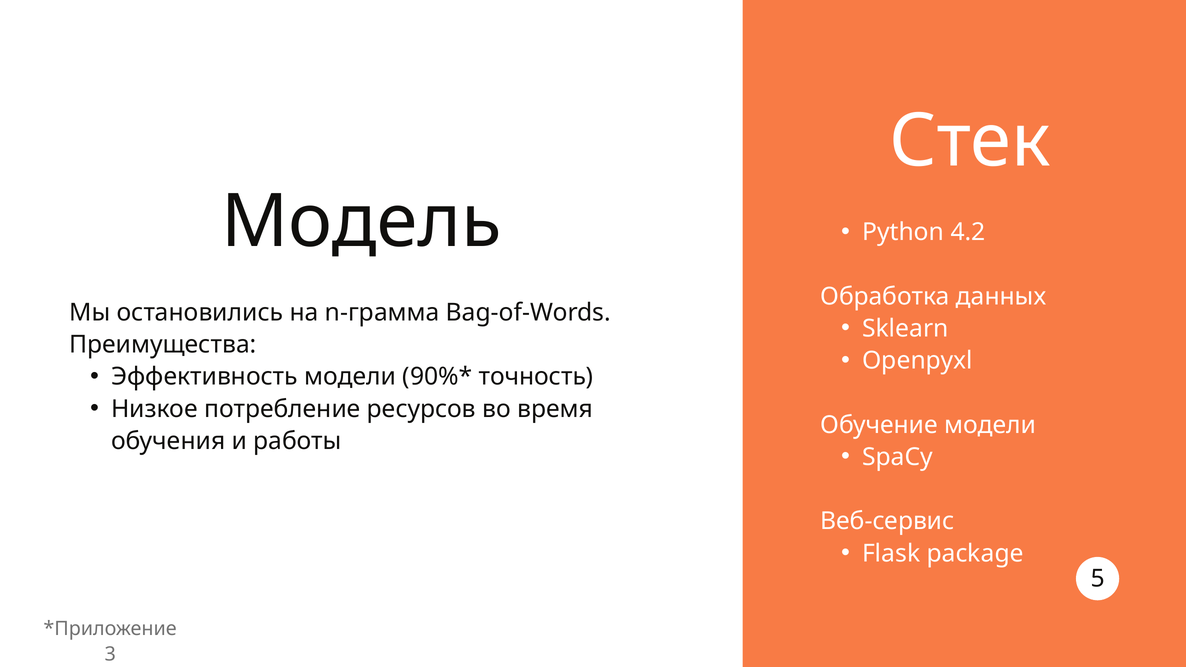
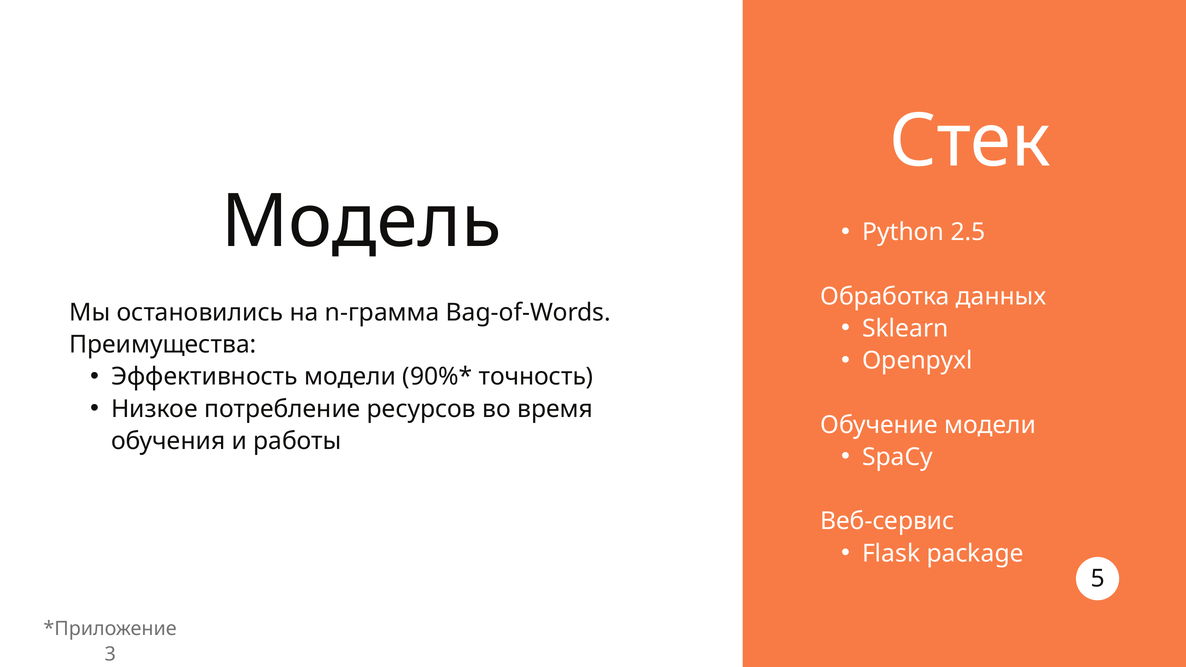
4.2: 4.2 -> 2.5
